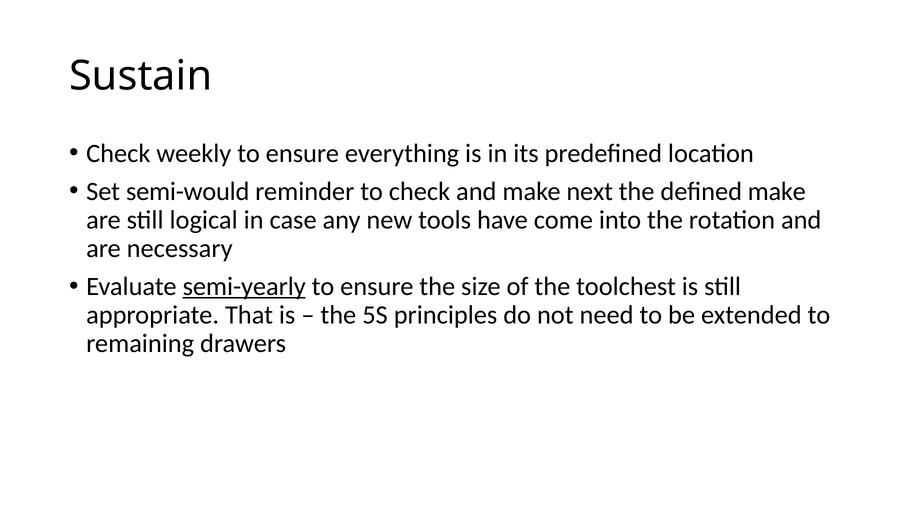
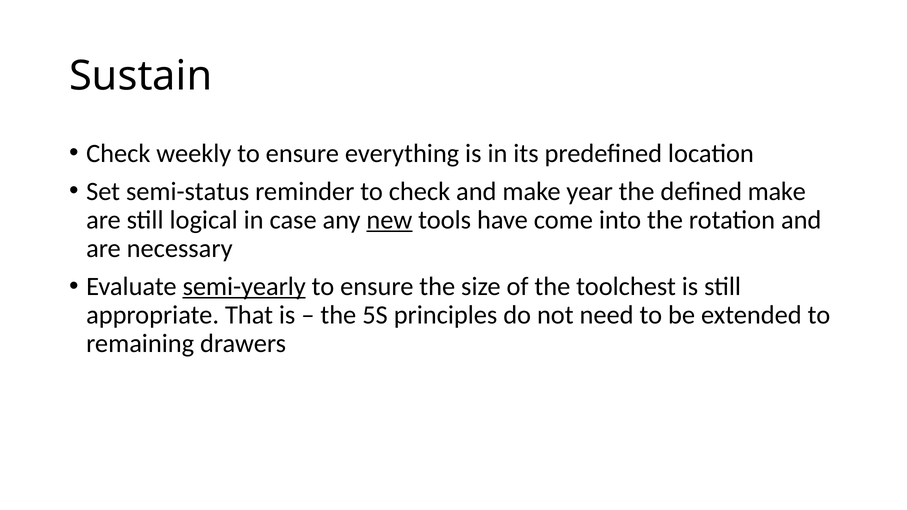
semi-would: semi-would -> semi-status
next: next -> year
new underline: none -> present
